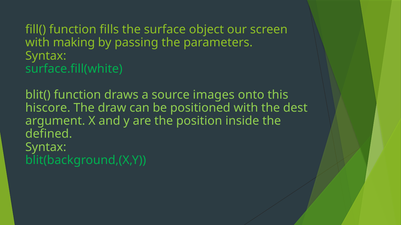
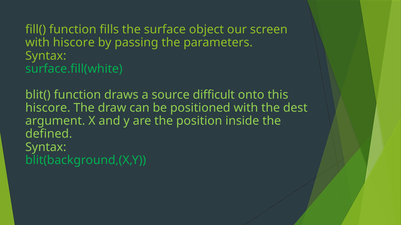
with making: making -> hiscore
images: images -> difficult
